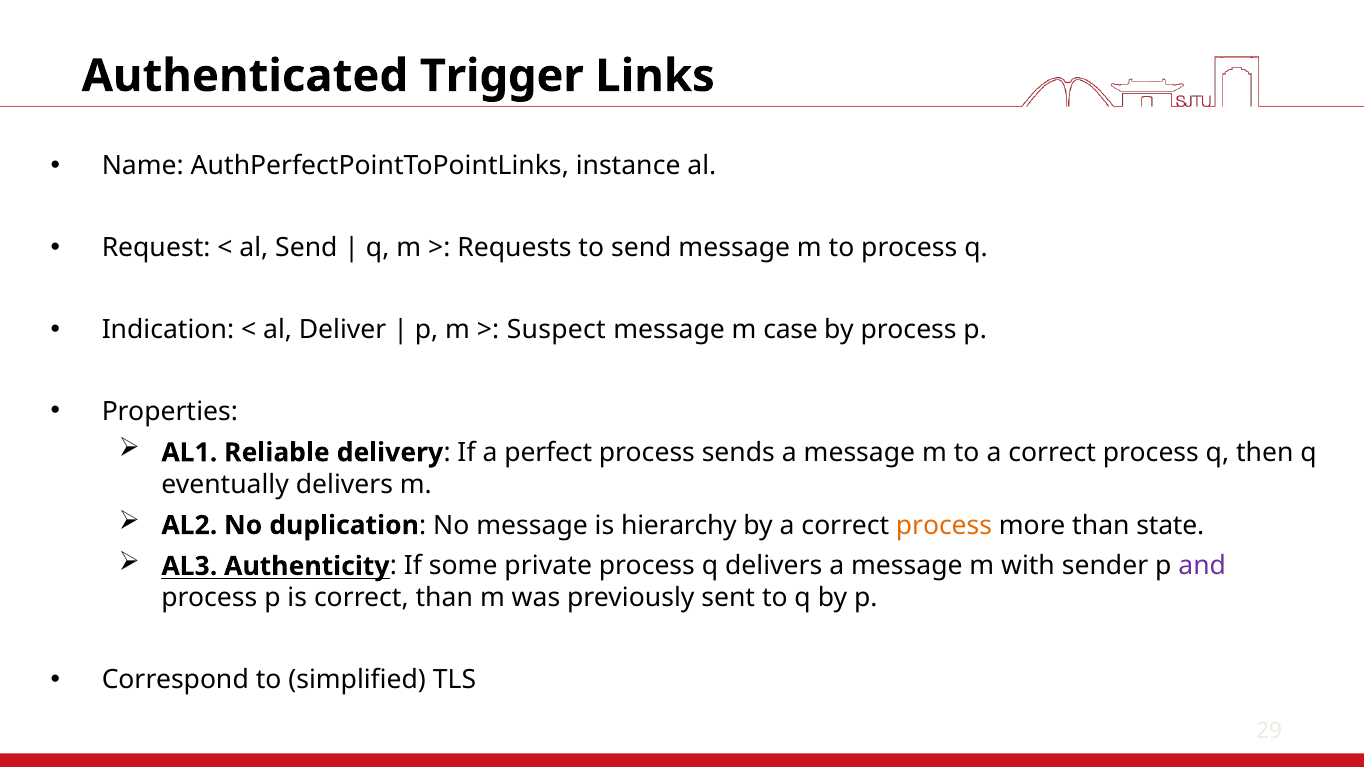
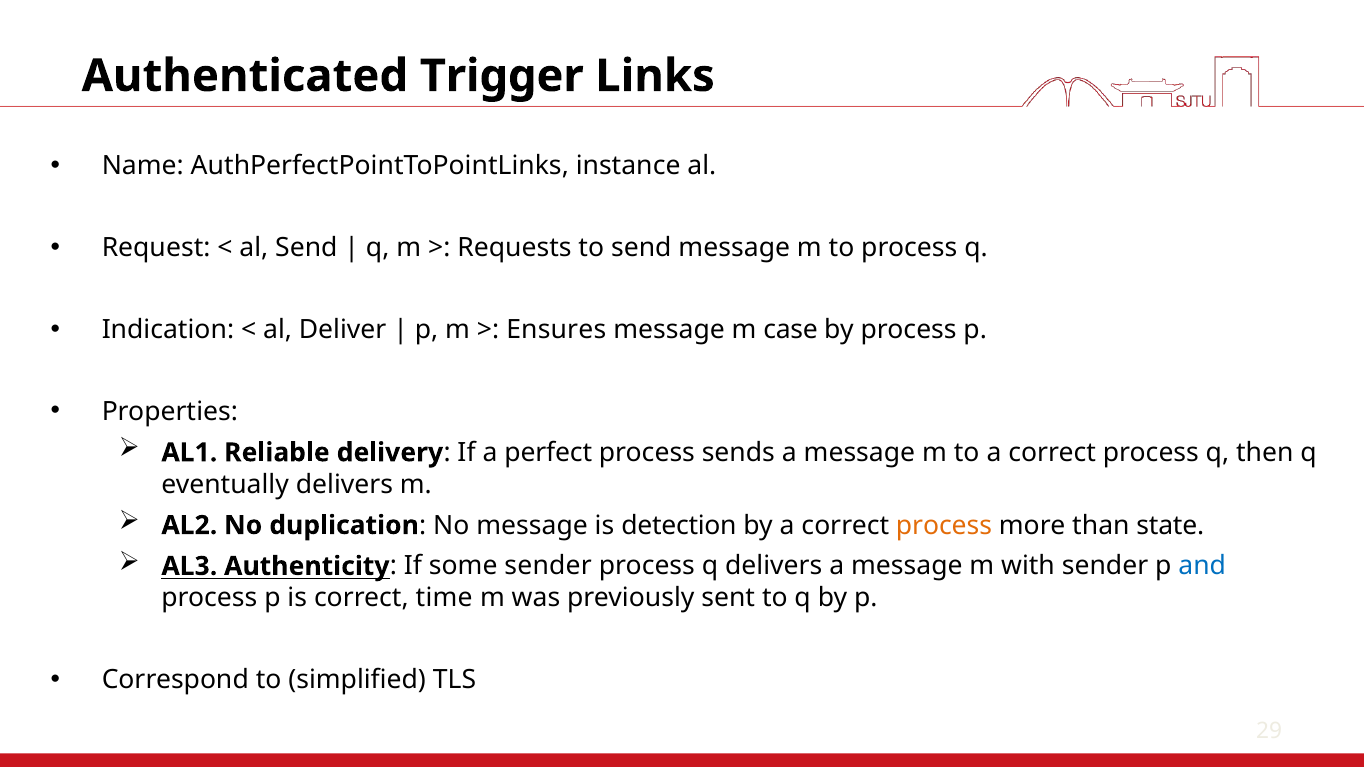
Suspect: Suspect -> Ensures
hierarchy: hierarchy -> detection
some private: private -> sender
and colour: purple -> blue
correct than: than -> time
